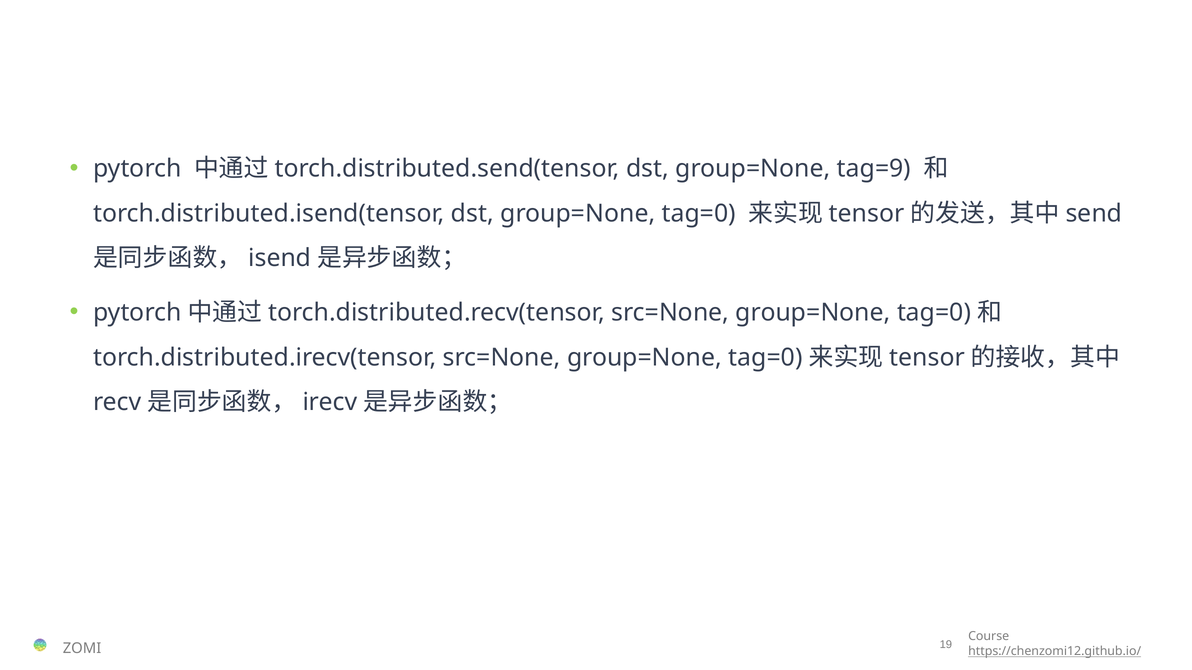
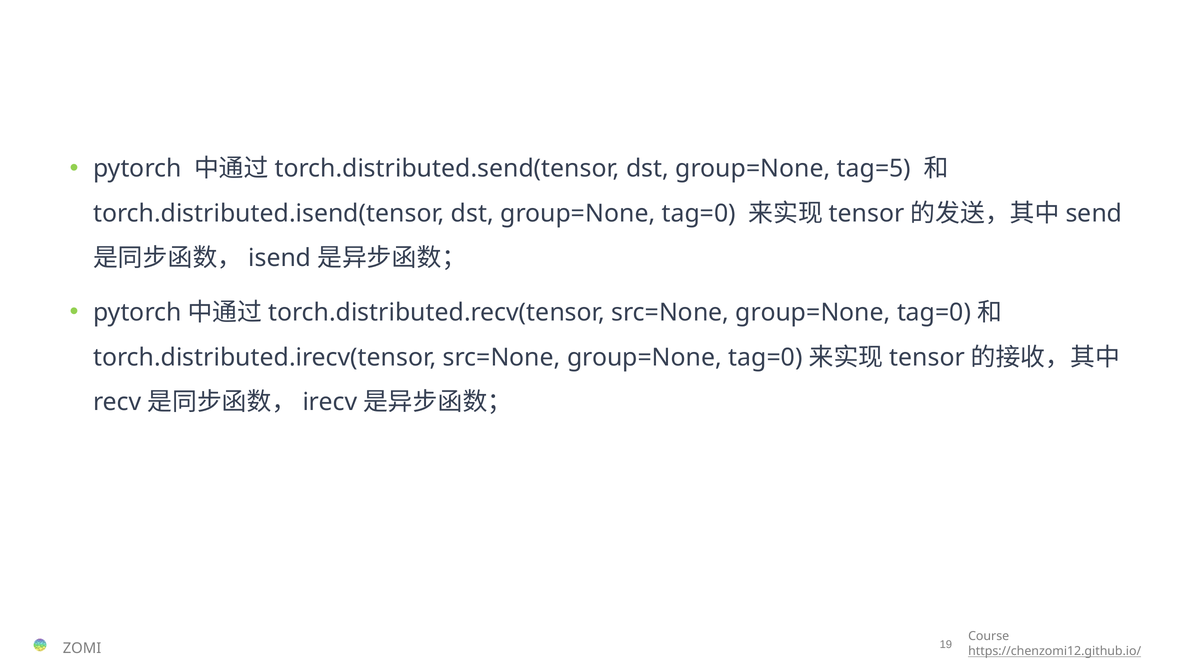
tag=9: tag=9 -> tag=5
